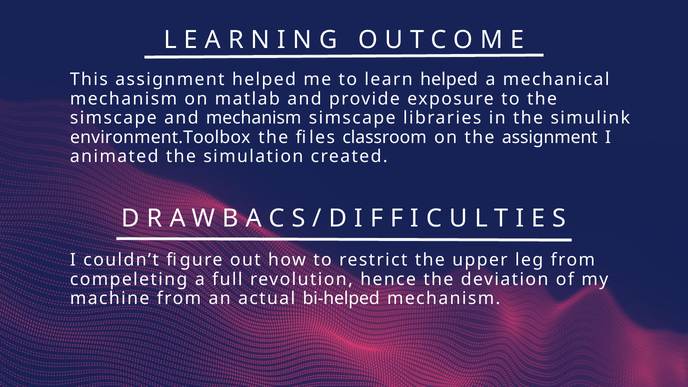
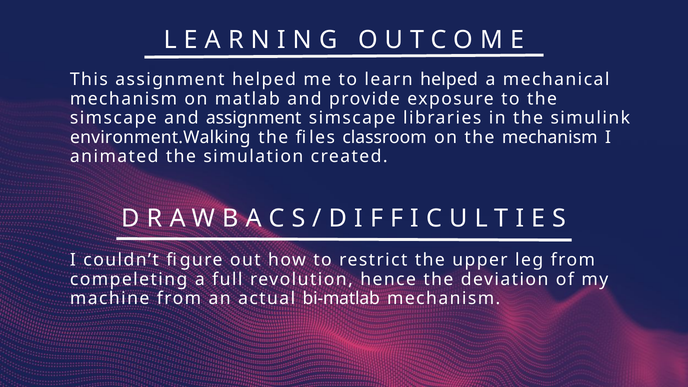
and mechanism: mechanism -> assignment
environment.Toolbox: environment.Toolbox -> environment.Walking
the assignment: assignment -> mechanism
bi-helped: bi-helped -> bi-matlab
